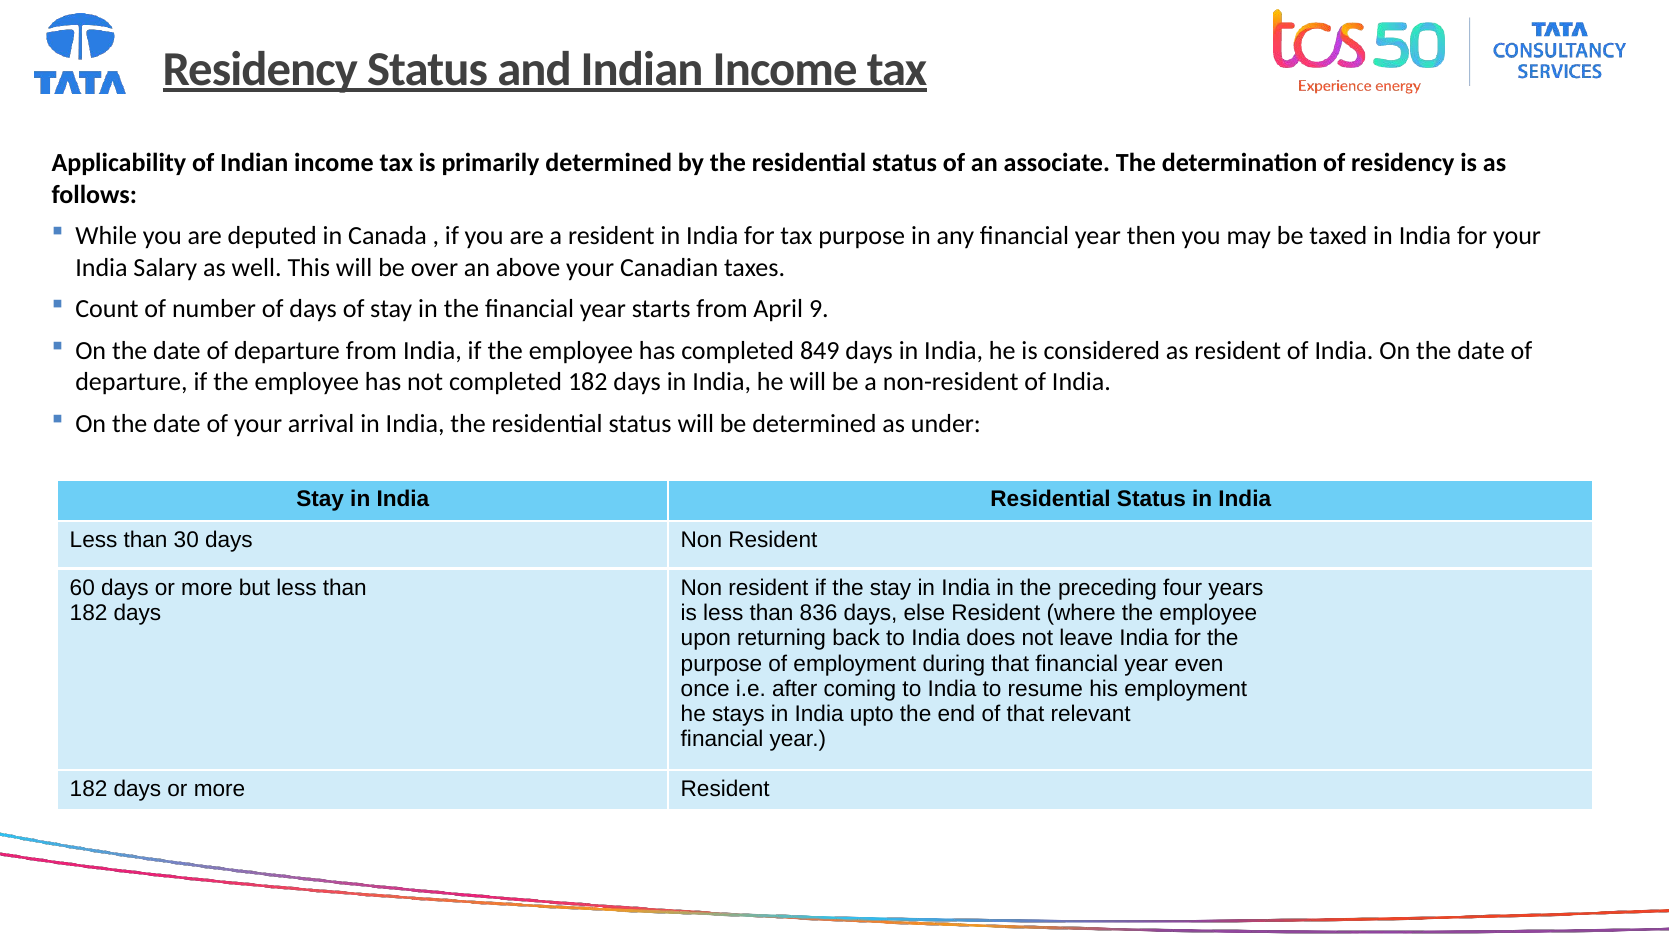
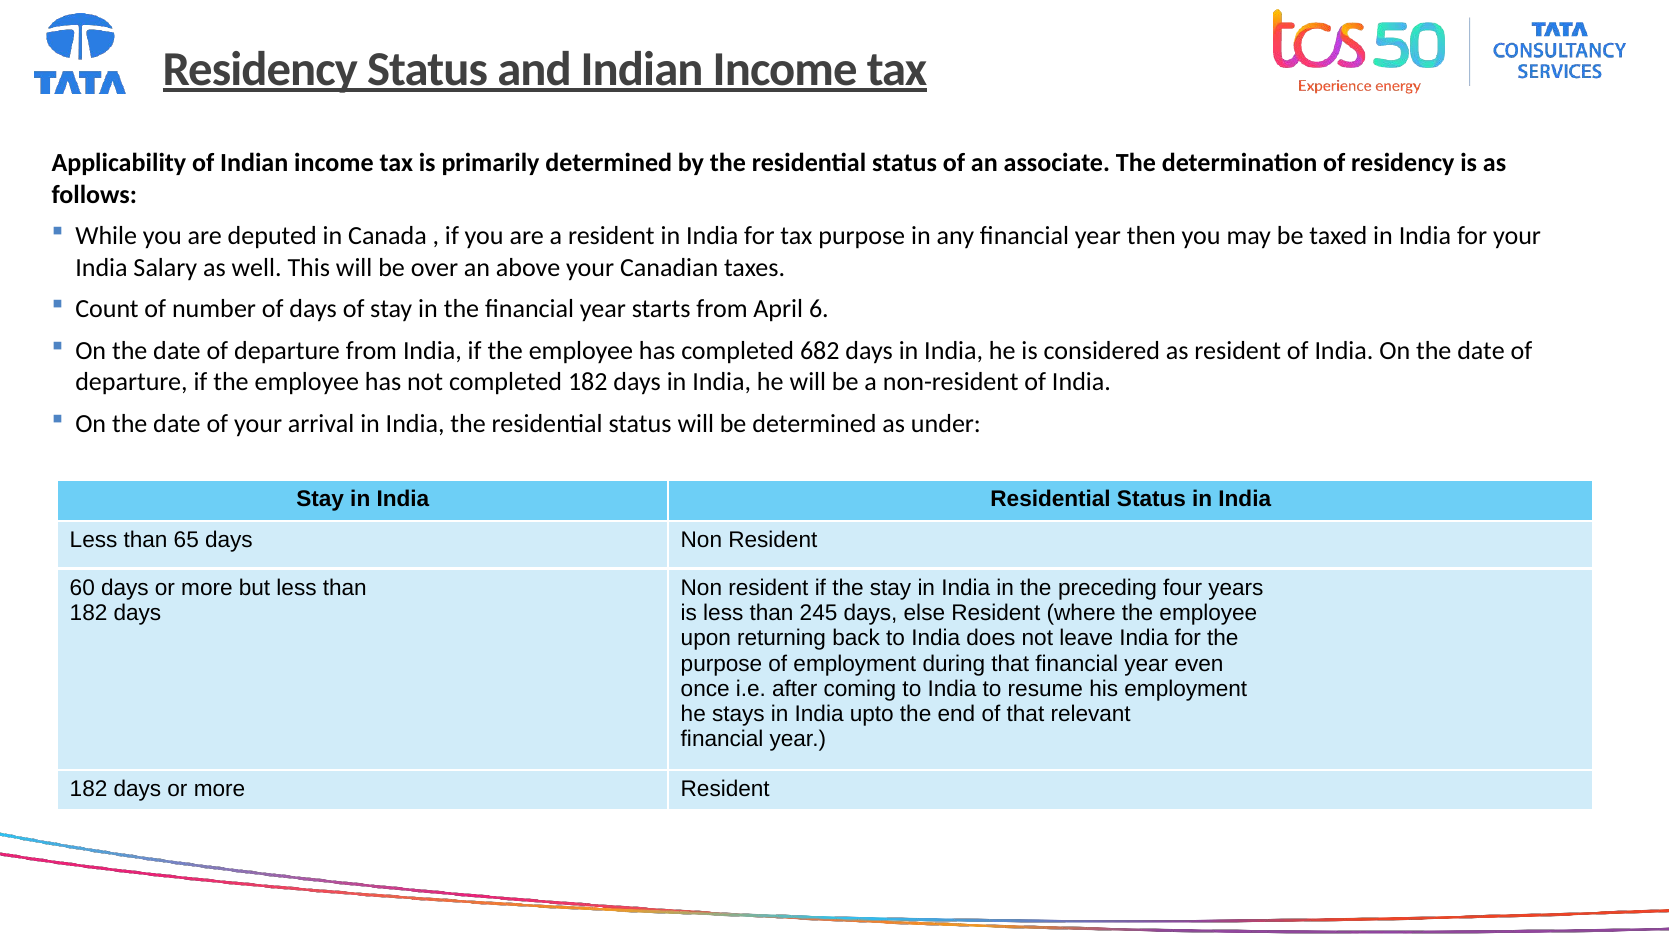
9: 9 -> 6
849: 849 -> 682
30: 30 -> 65
836: 836 -> 245
